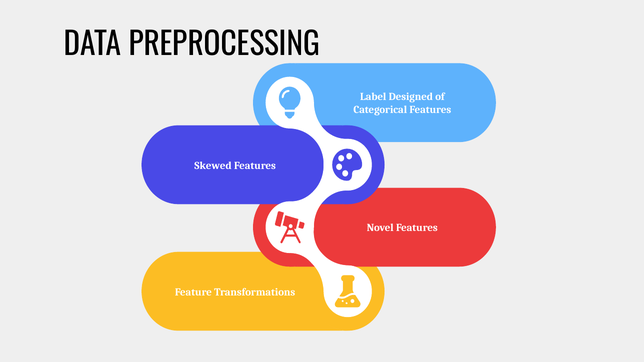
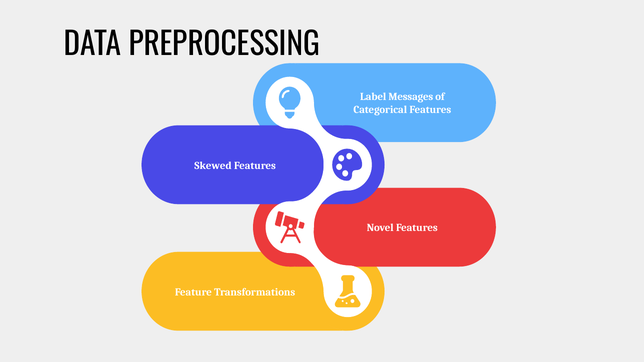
Designed: Designed -> Messages
